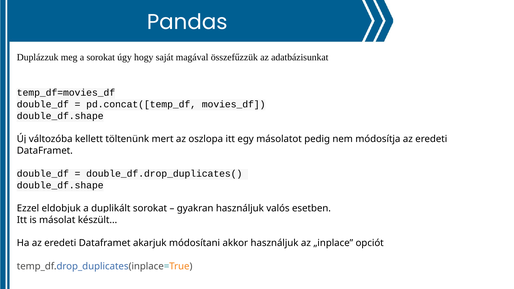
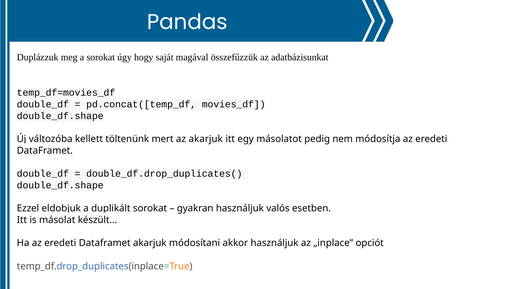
az oszlopa: oszlopa -> akarjuk
